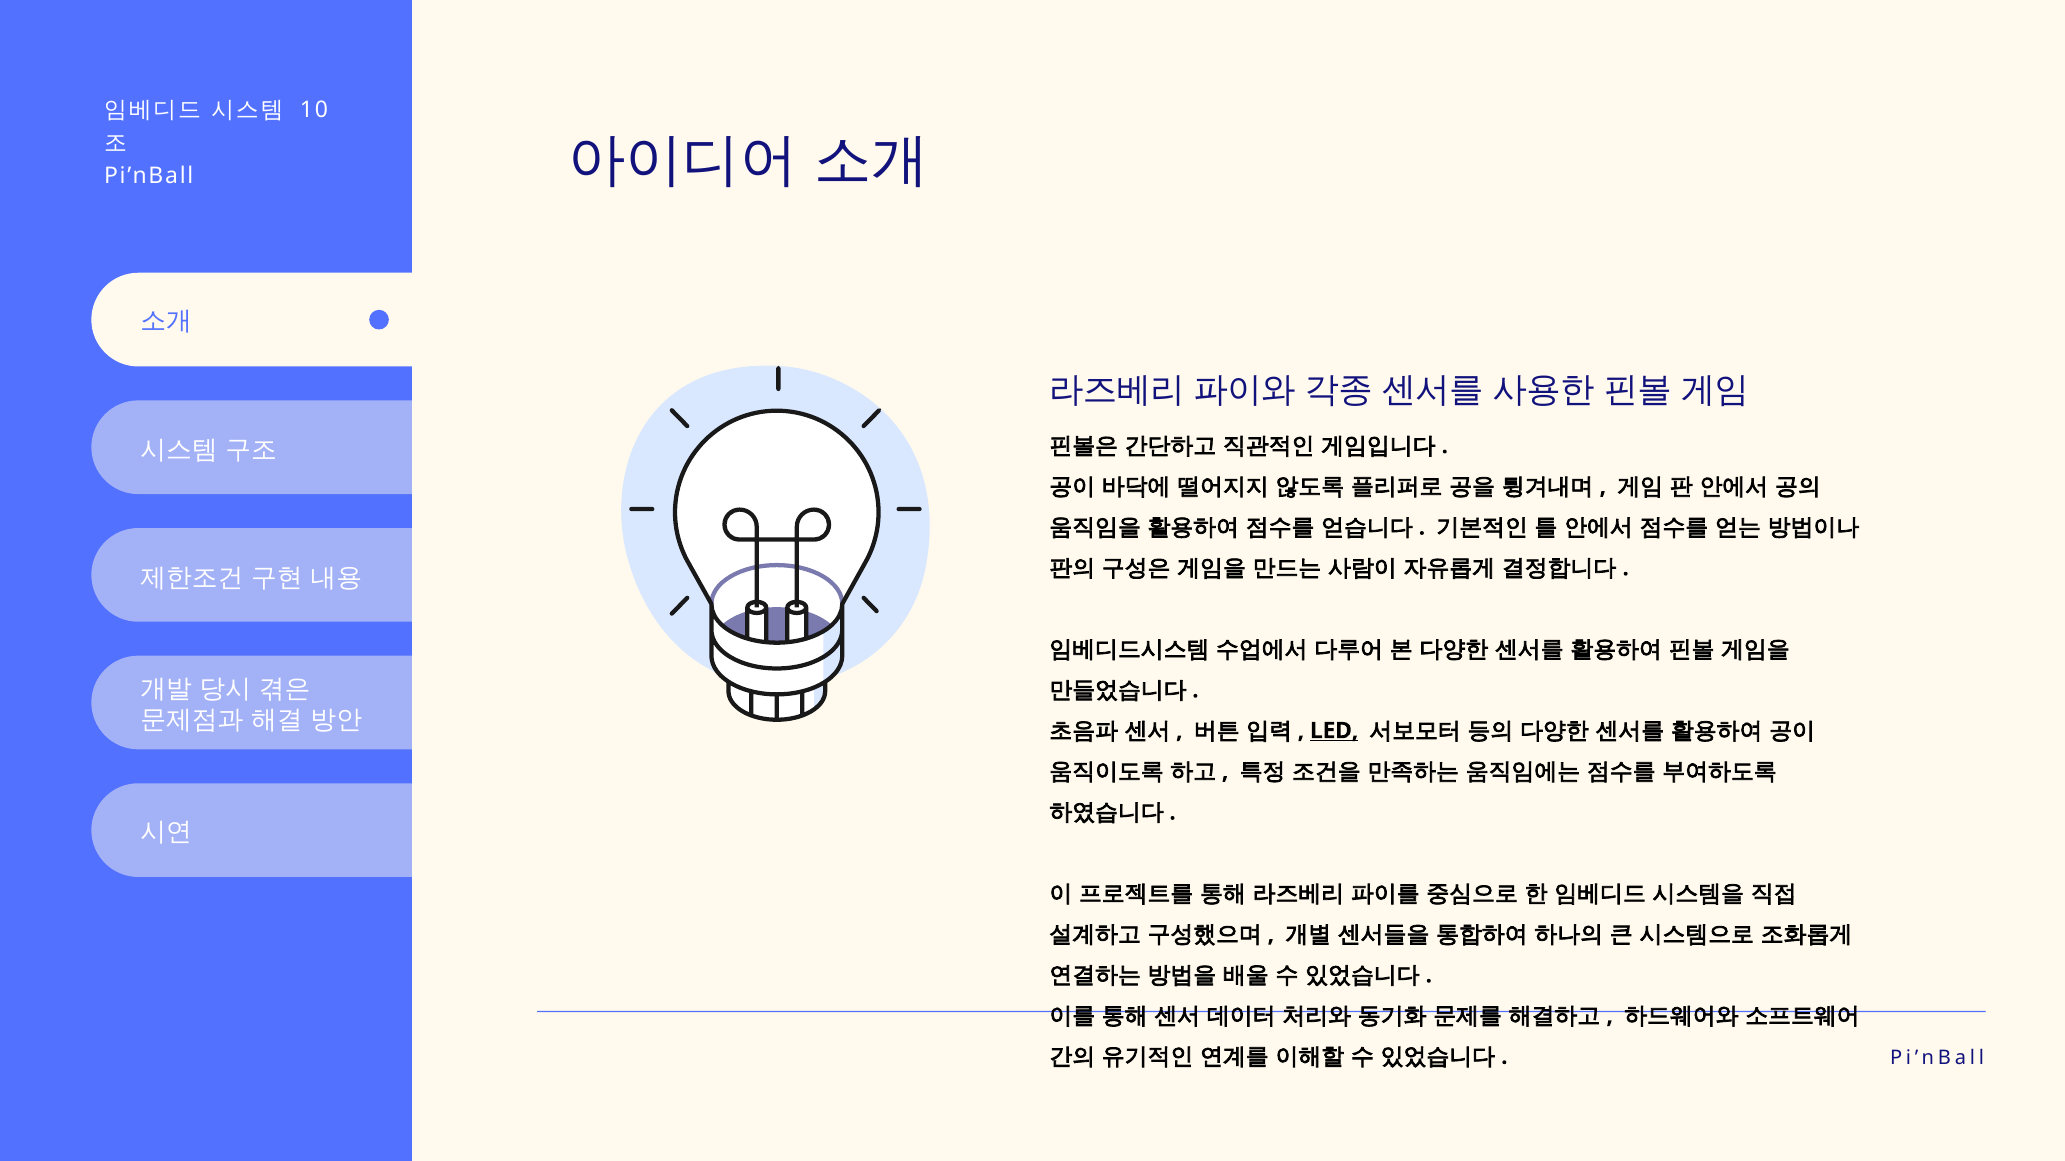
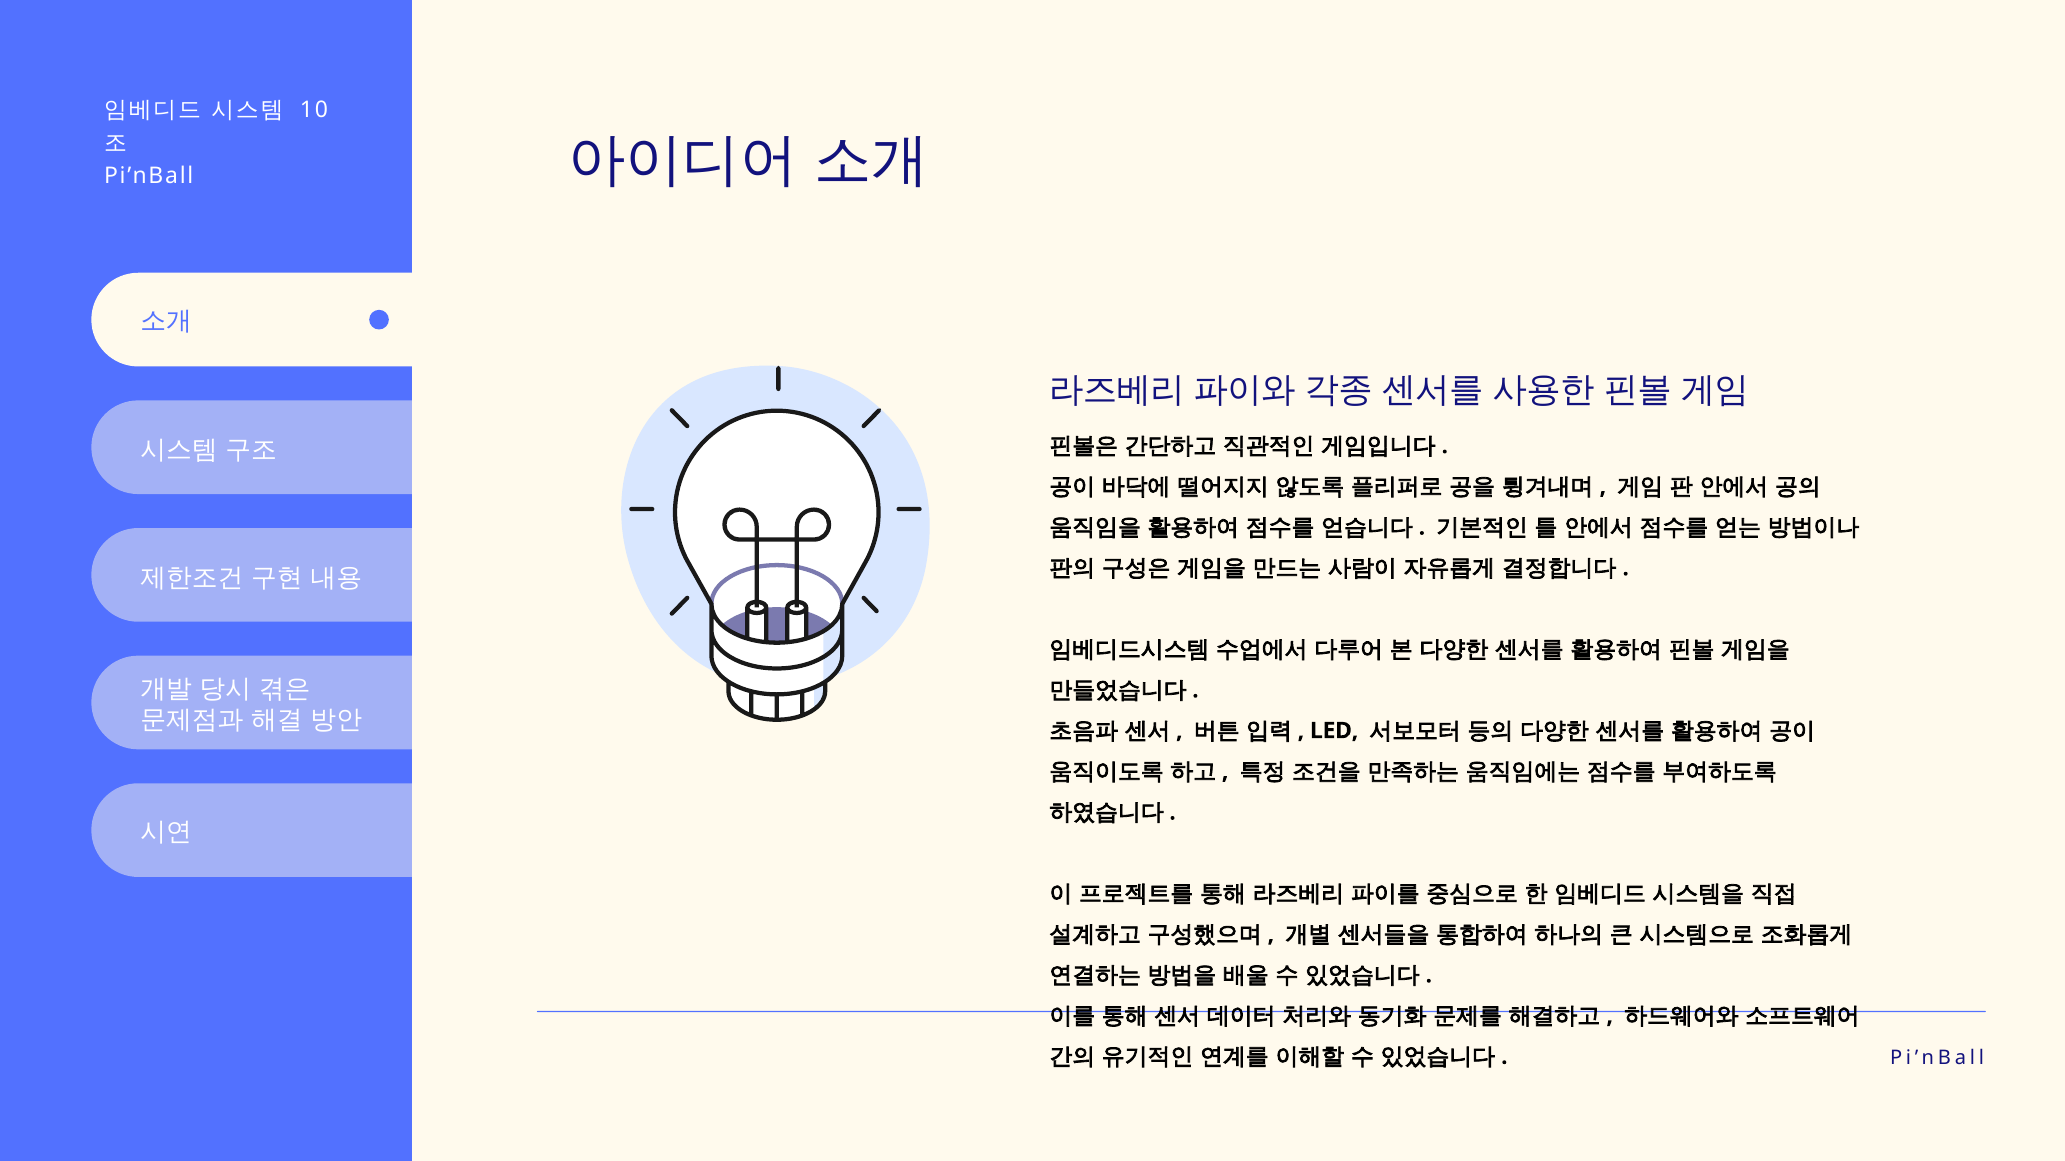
LED underline: present -> none
